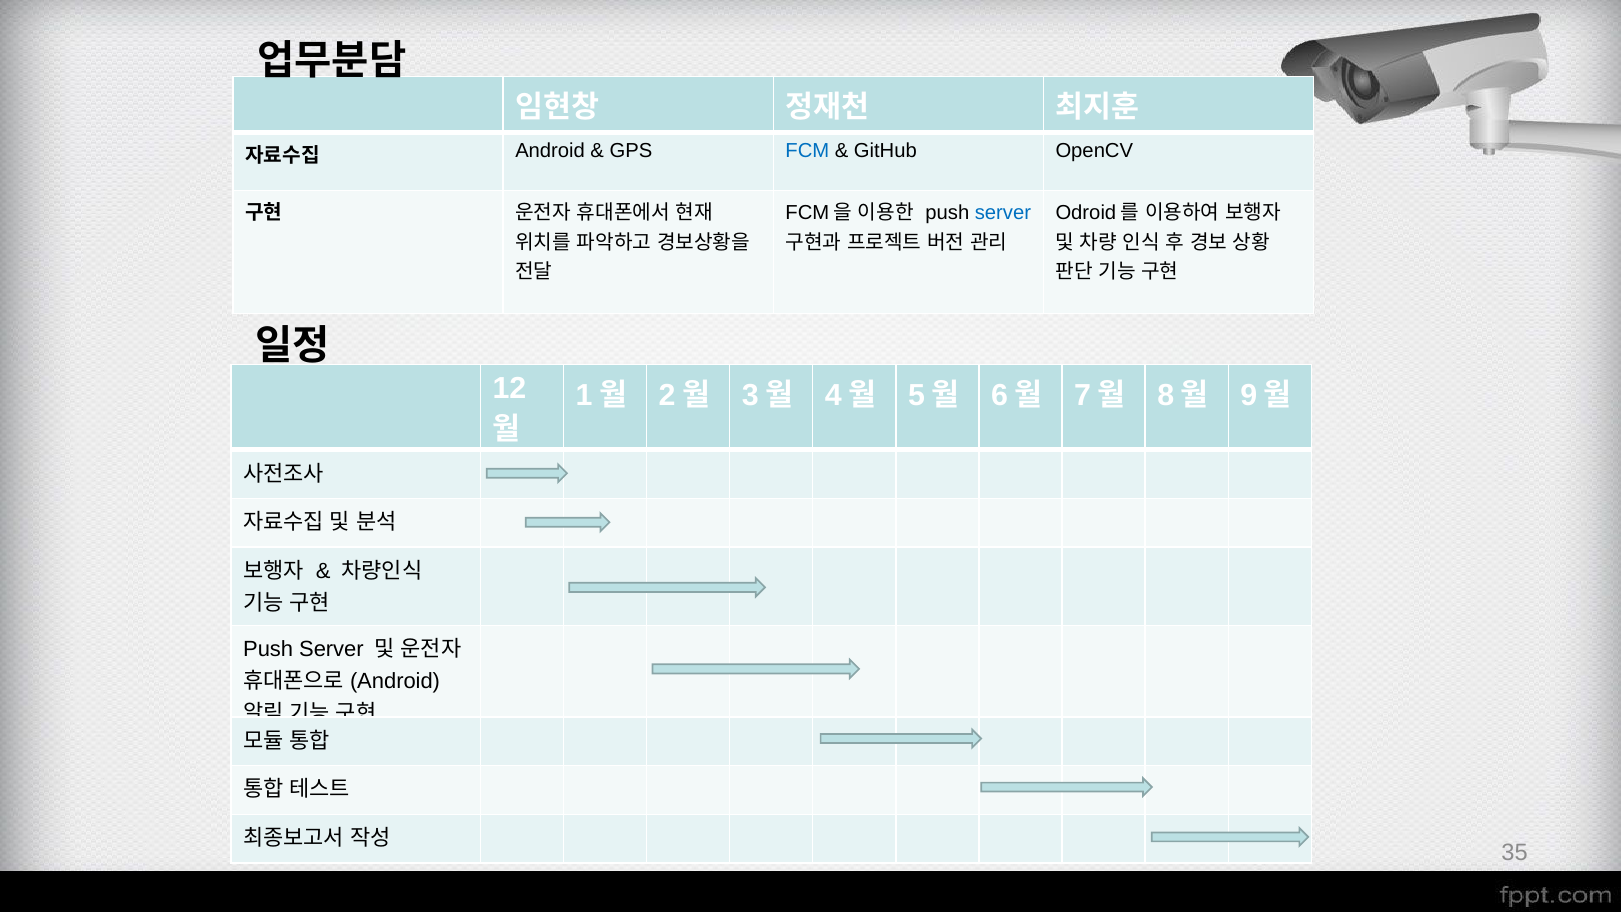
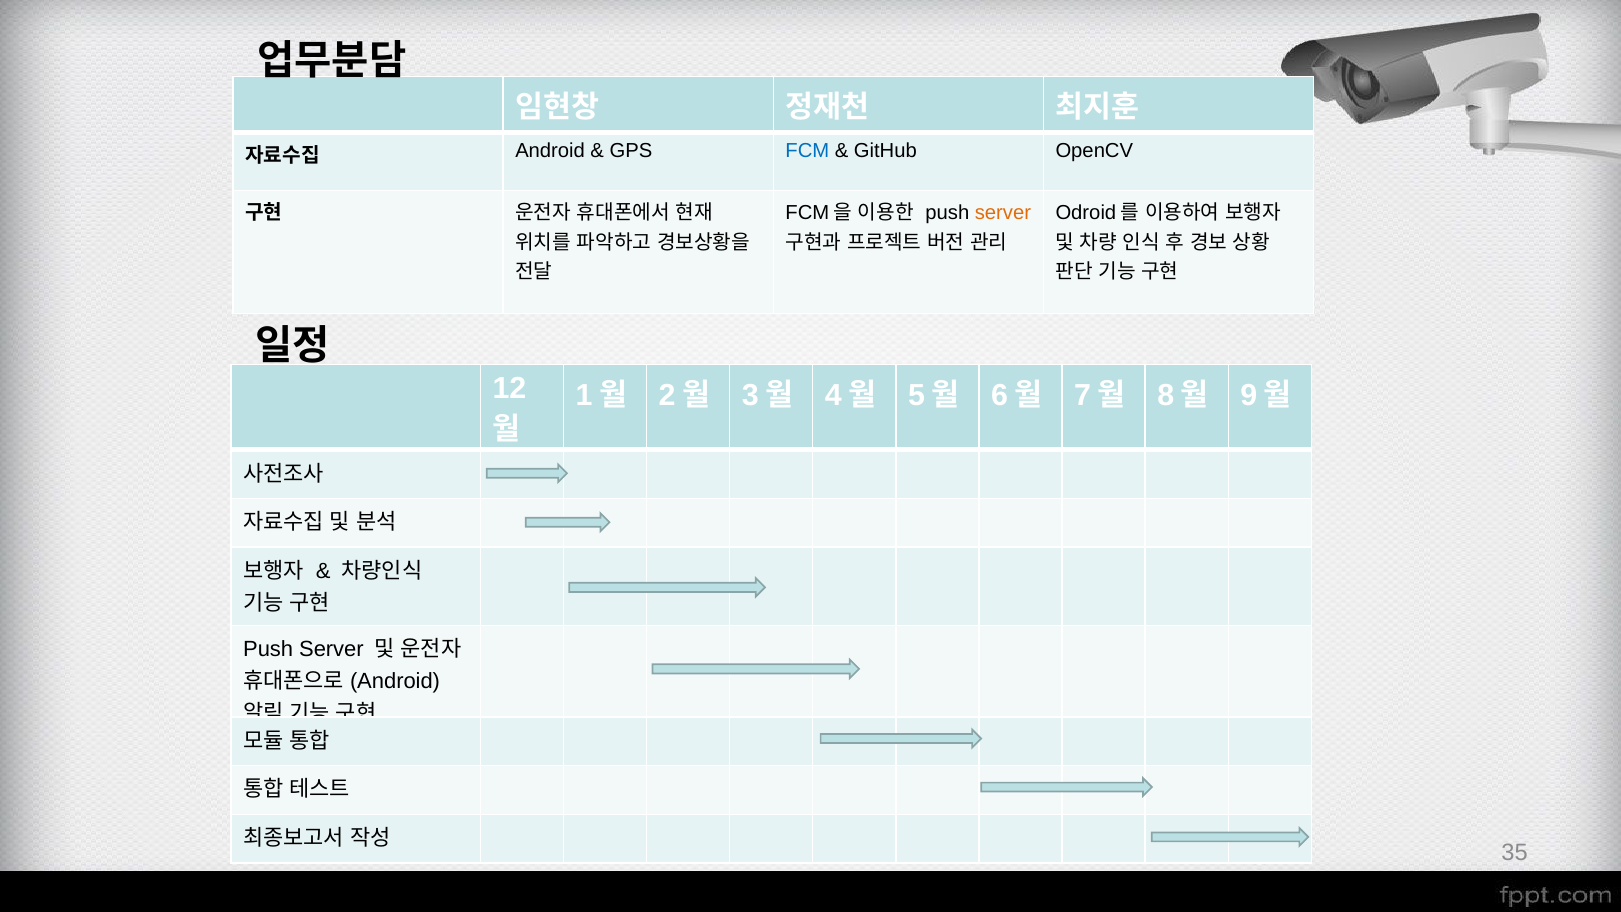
server at (1003, 213) colour: blue -> orange
